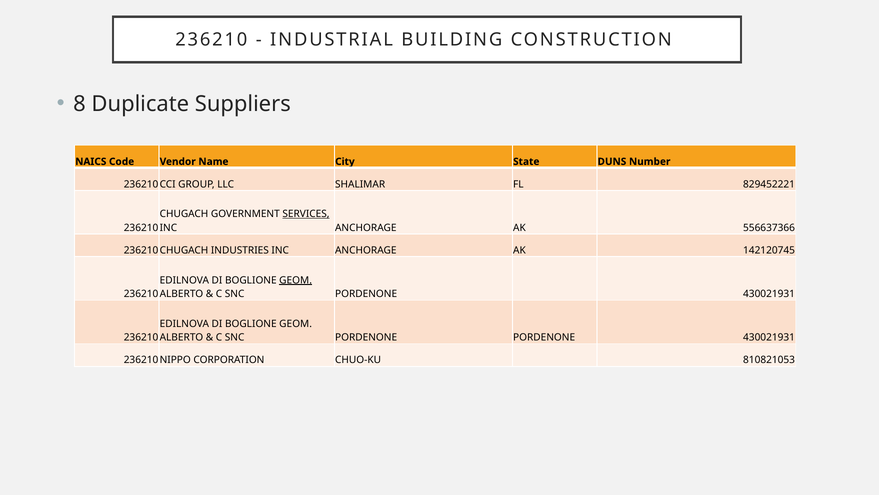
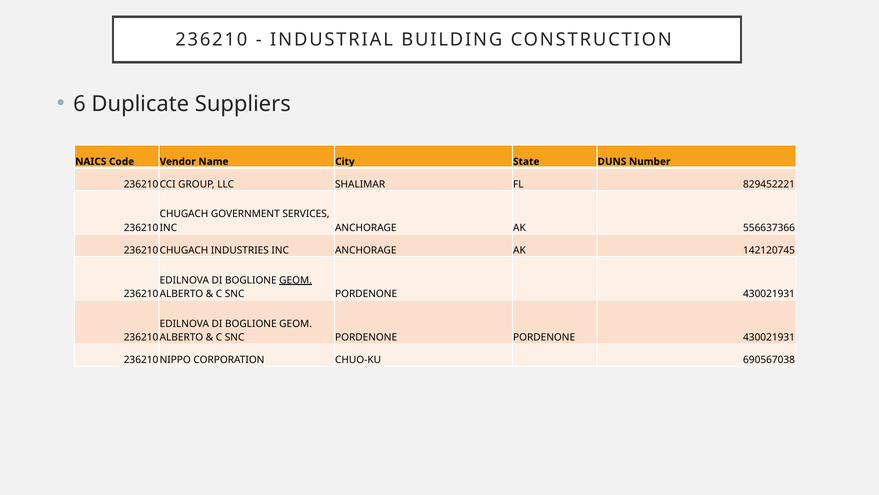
8: 8 -> 6
SERVICES underline: present -> none
810821053: 810821053 -> 690567038
